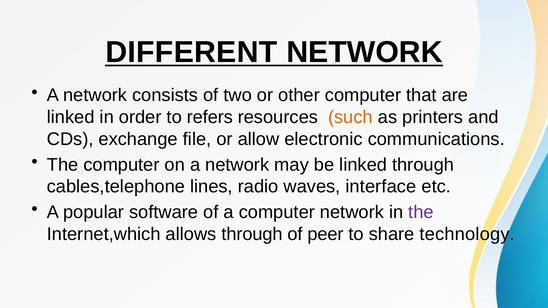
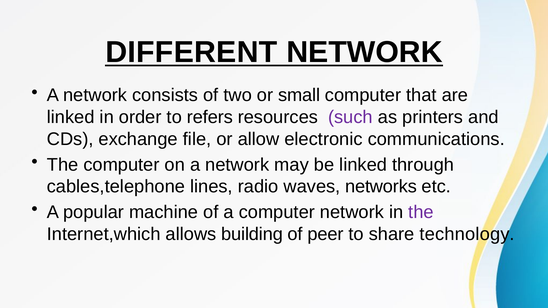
other: other -> small
such colour: orange -> purple
interface: interface -> networks
software: software -> machine
allows through: through -> building
